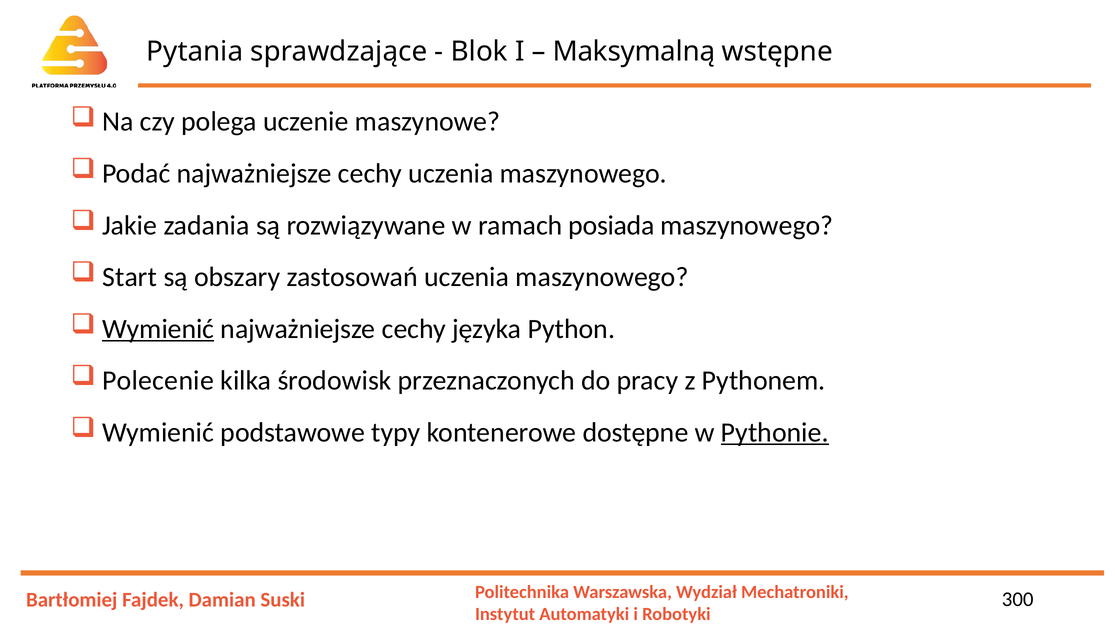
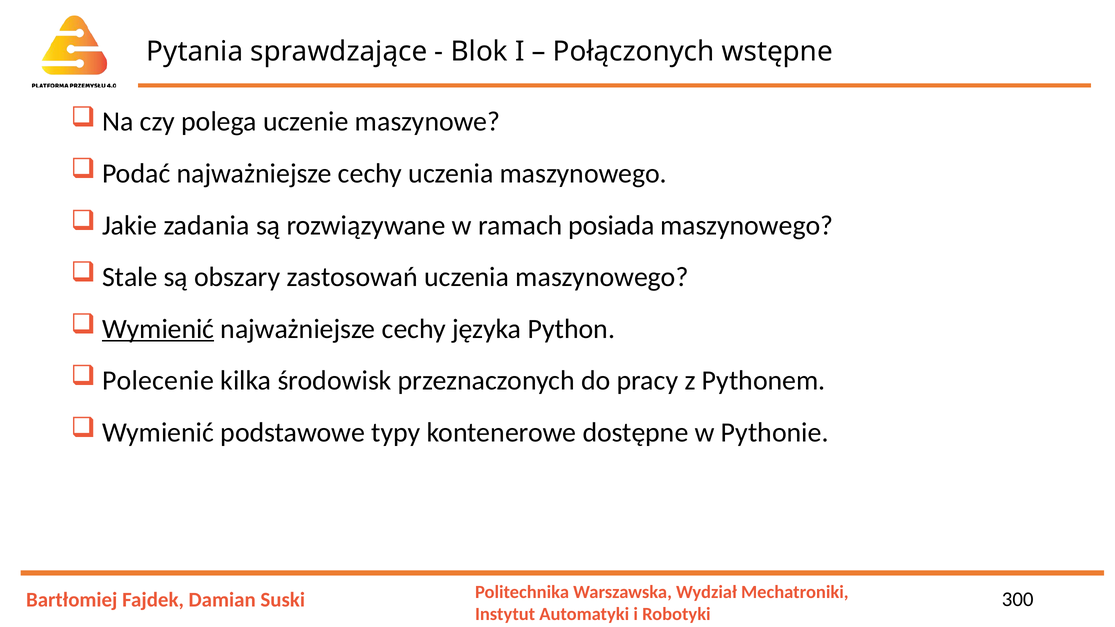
Maksymalną: Maksymalną -> Połączonych
Start: Start -> Stale
Pythonie underline: present -> none
